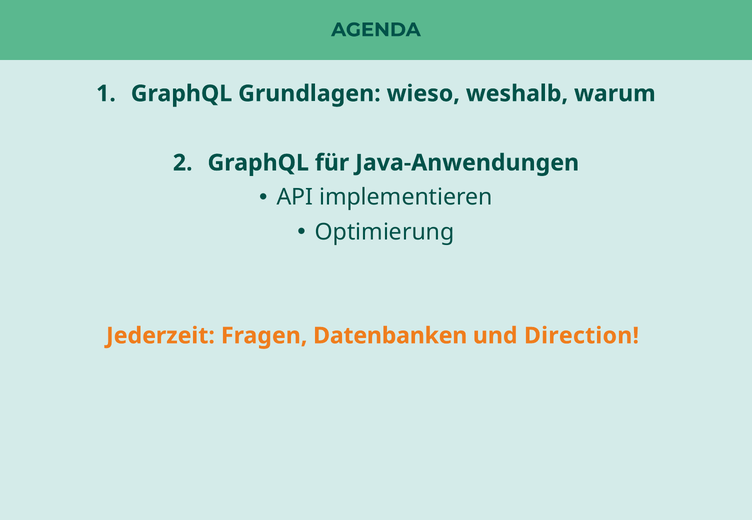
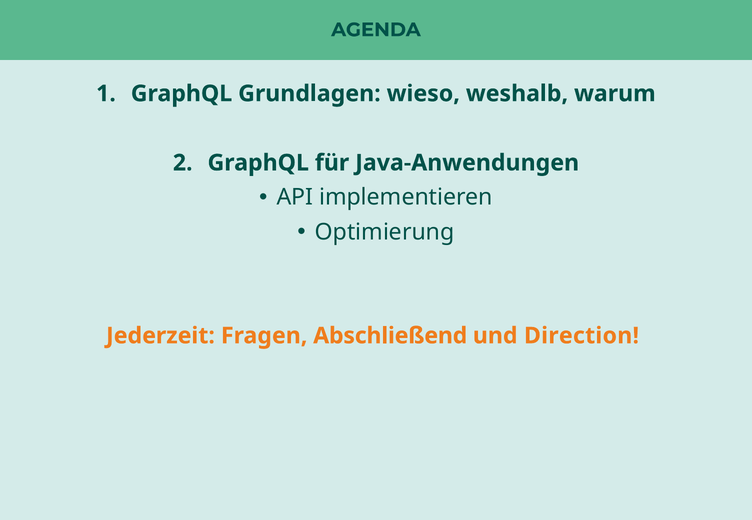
Datenbanken: Datenbanken -> Abschließend
